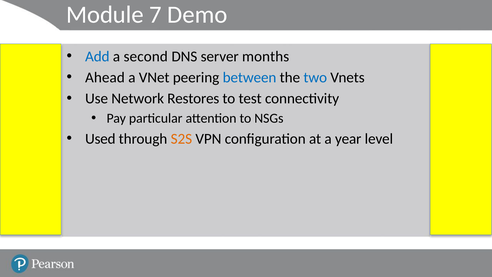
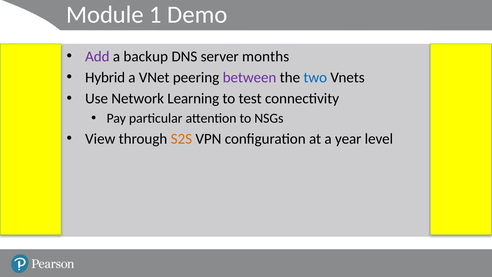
7: 7 -> 1
Add colour: blue -> purple
second: second -> backup
Ahead: Ahead -> Hybrid
between colour: blue -> purple
Restores: Restores -> Learning
Used: Used -> View
